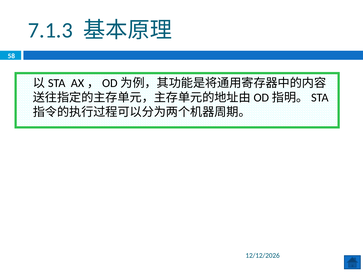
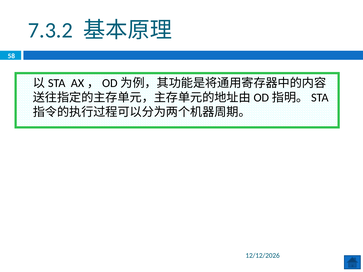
7.1.3: 7.1.3 -> 7.3.2
